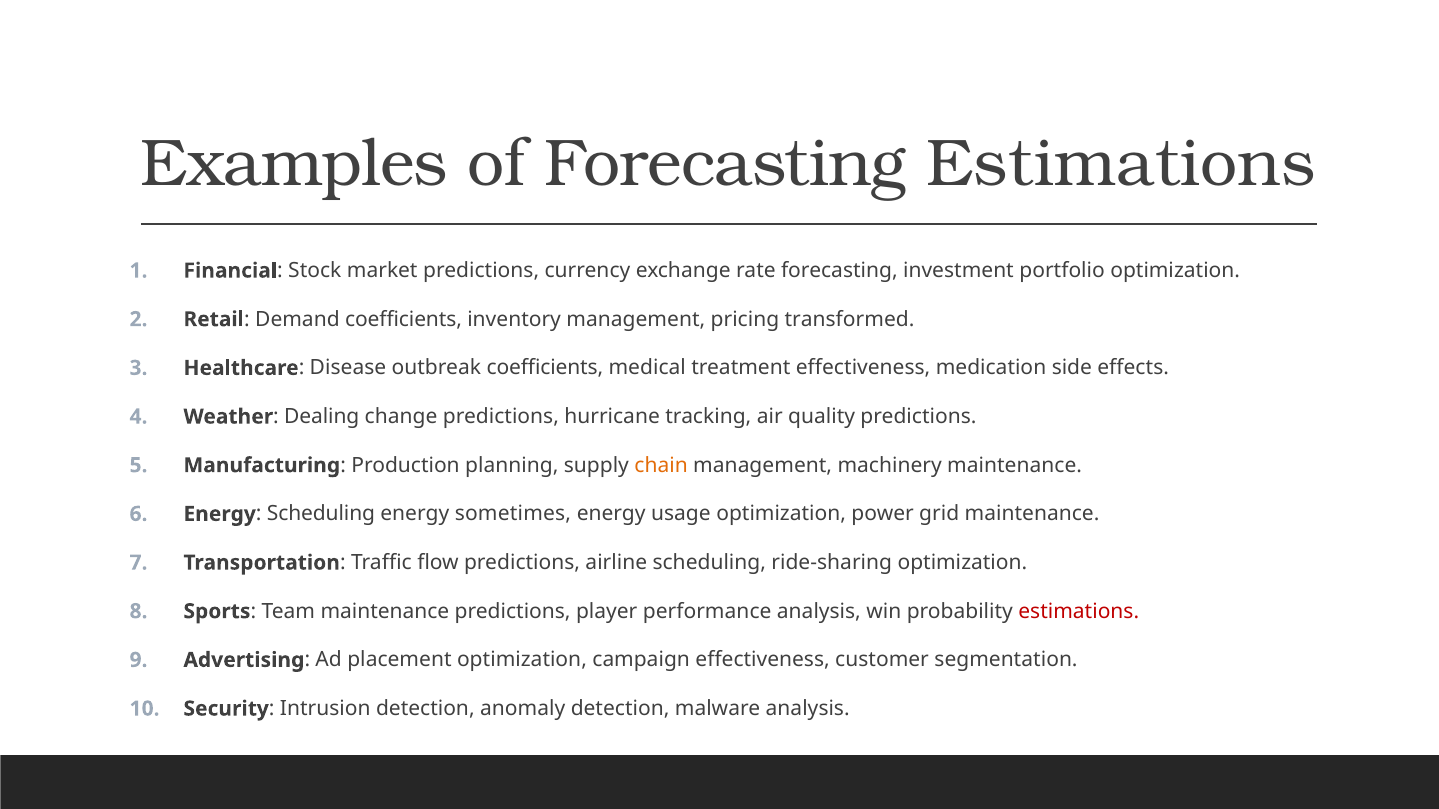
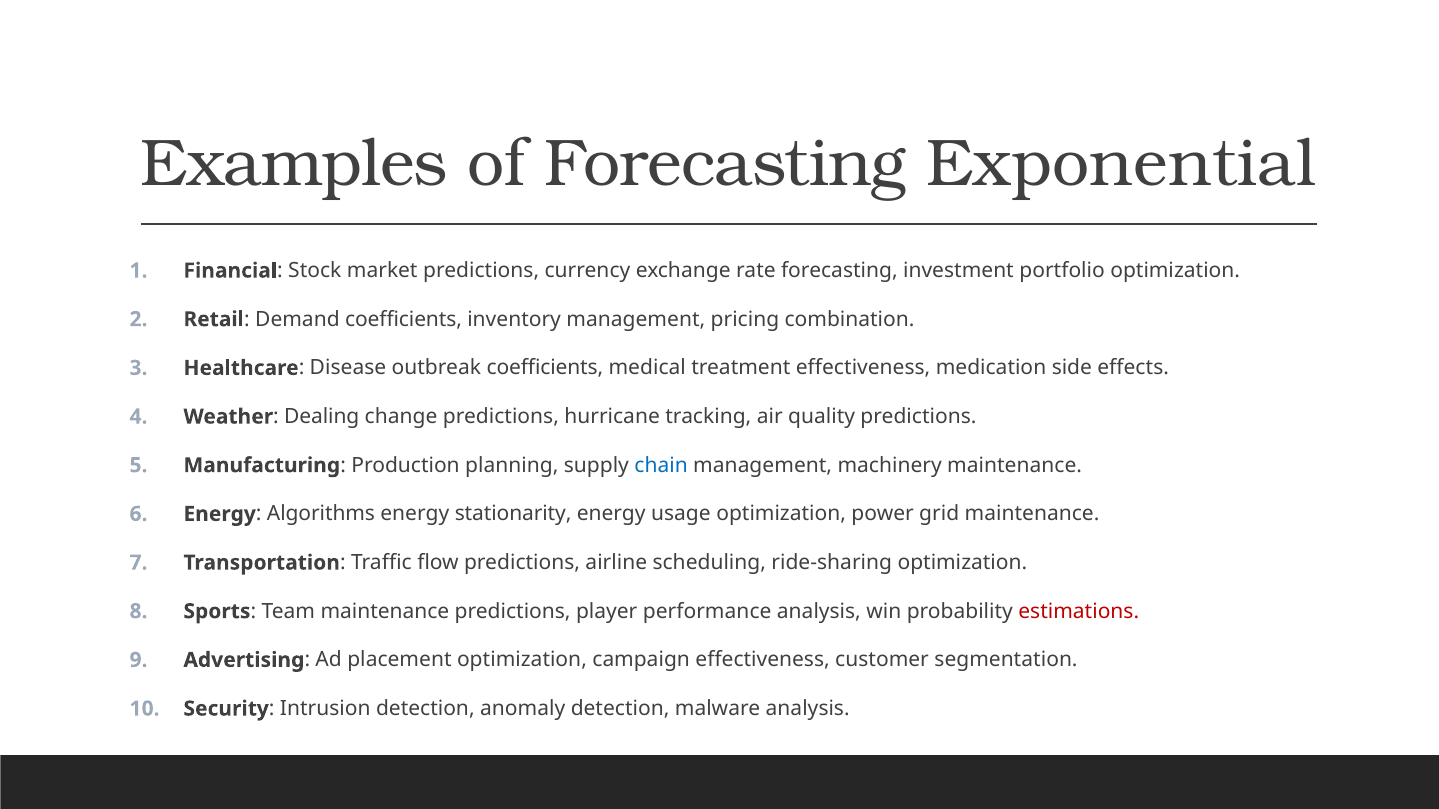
Forecasting Estimations: Estimations -> Exponential
transformed: transformed -> combination
chain colour: orange -> blue
Energy Scheduling: Scheduling -> Algorithms
sometimes: sometimes -> stationarity
